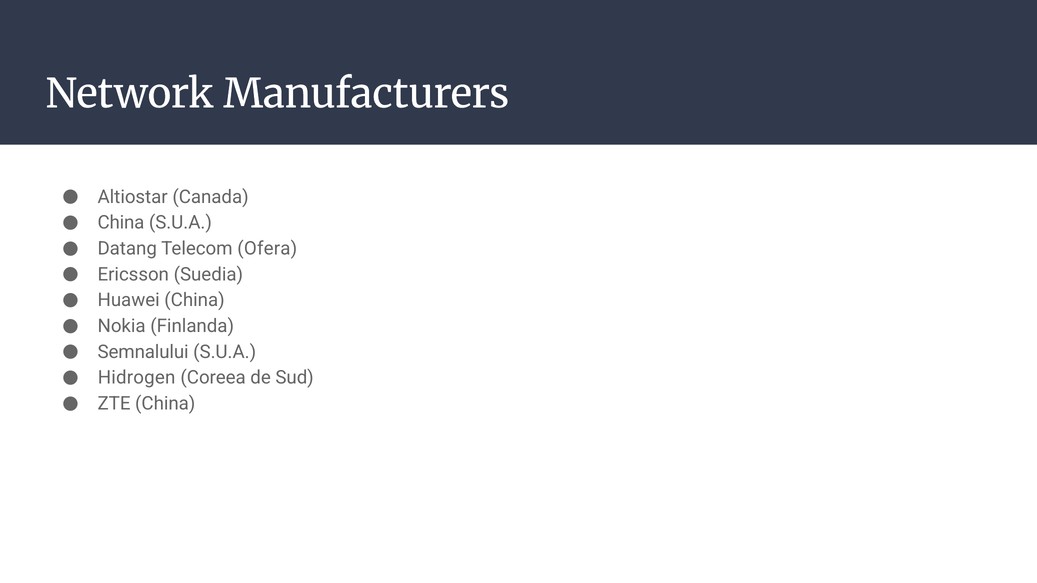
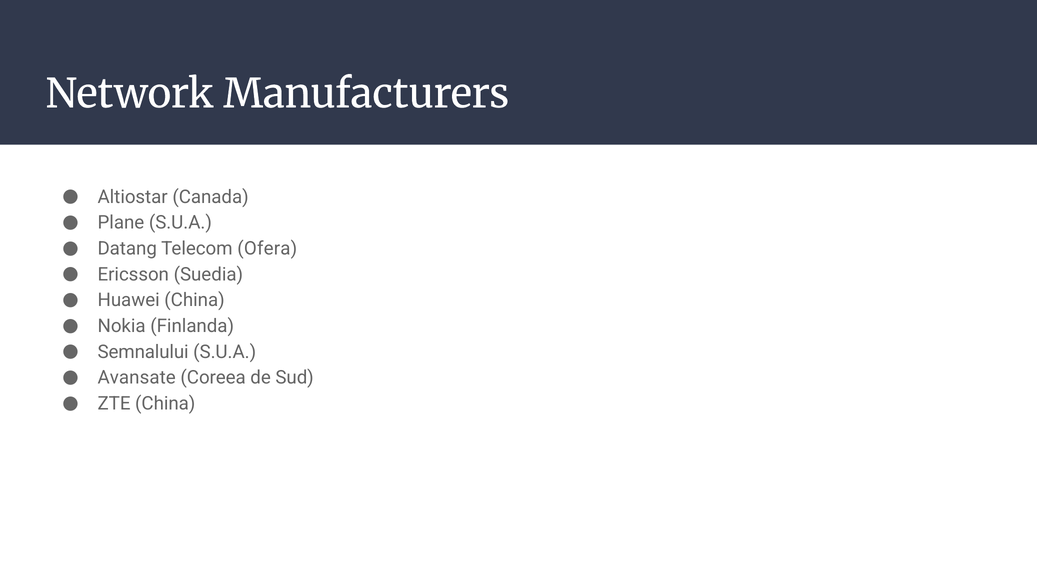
China at (121, 223): China -> Plane
Hidrogen: Hidrogen -> Avansate
